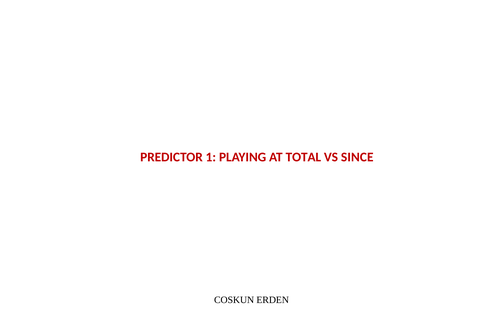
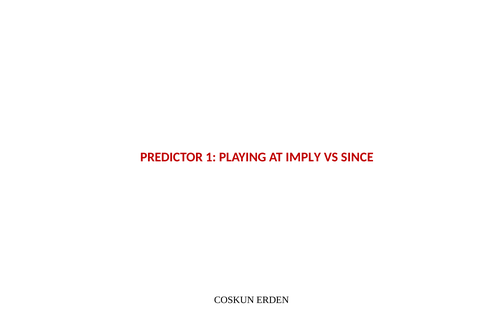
TOTAL: TOTAL -> IMPLY
